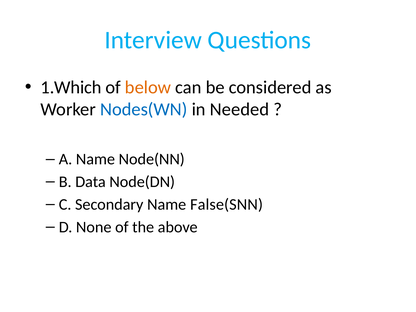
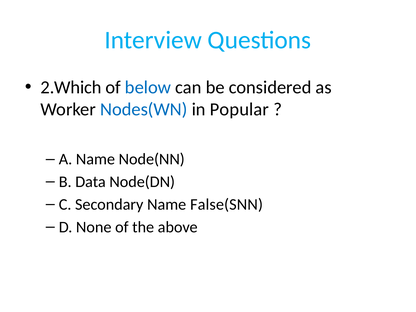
1.Which: 1.Which -> 2.Which
below colour: orange -> blue
Needed: Needed -> Popular
